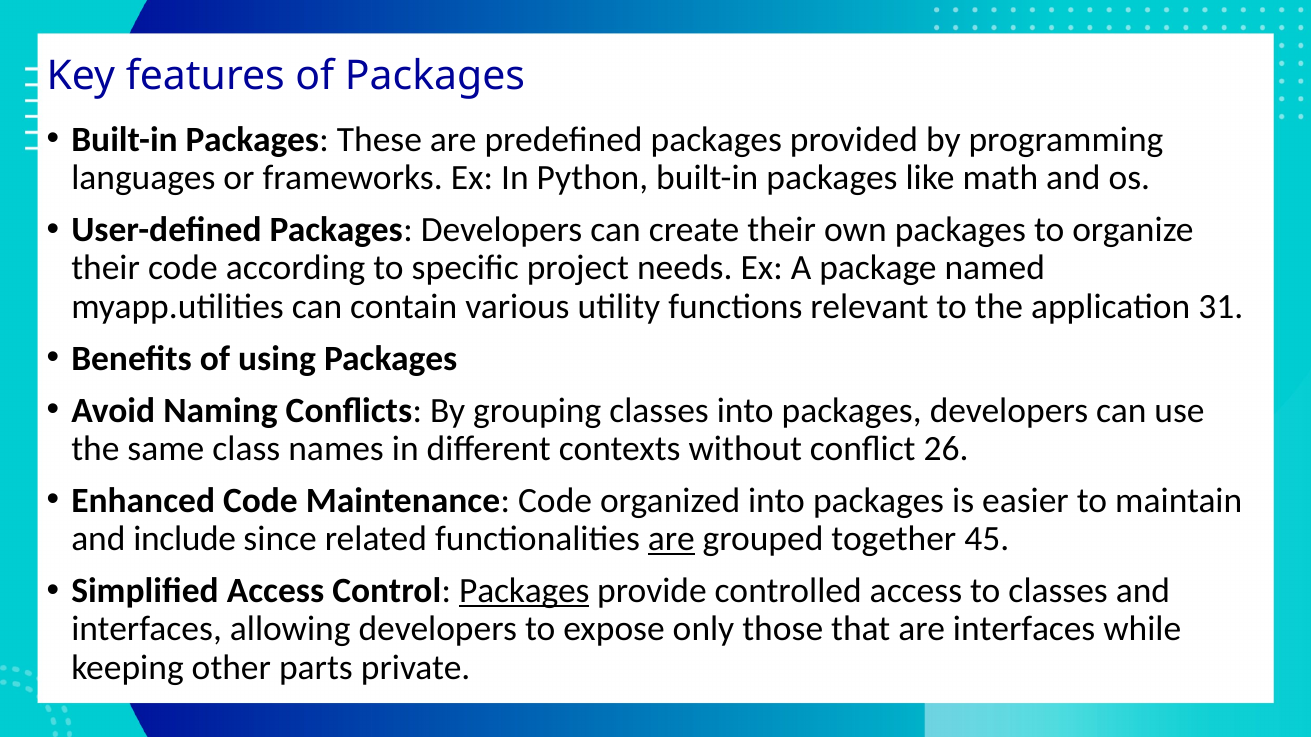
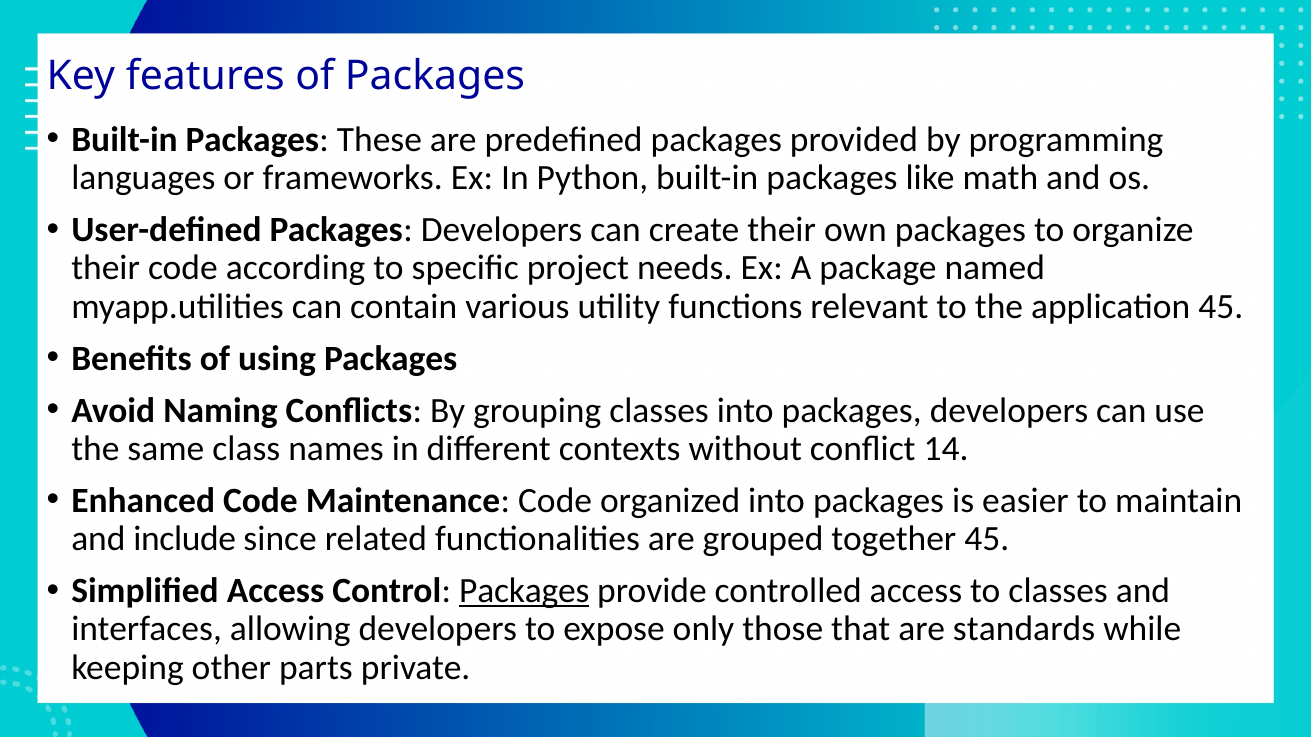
application 31: 31 -> 45
26: 26 -> 14
are at (671, 539) underline: present -> none
are interfaces: interfaces -> standards
